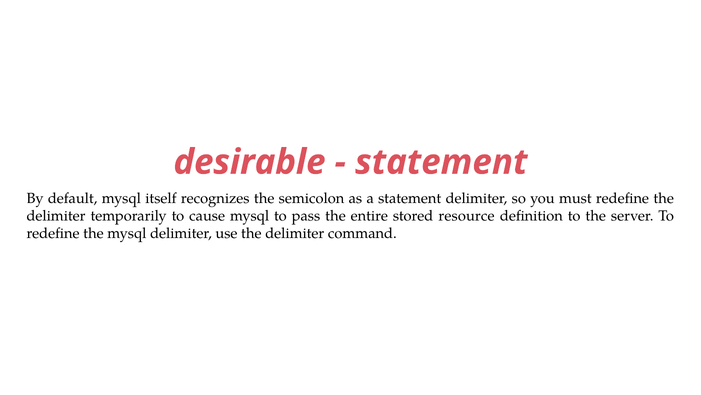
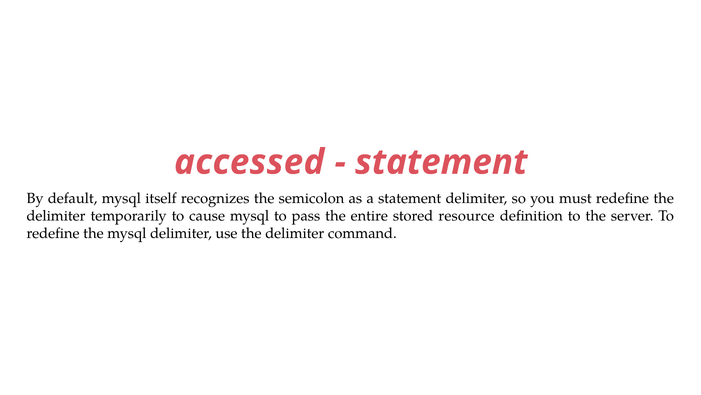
desirable: desirable -> accessed
